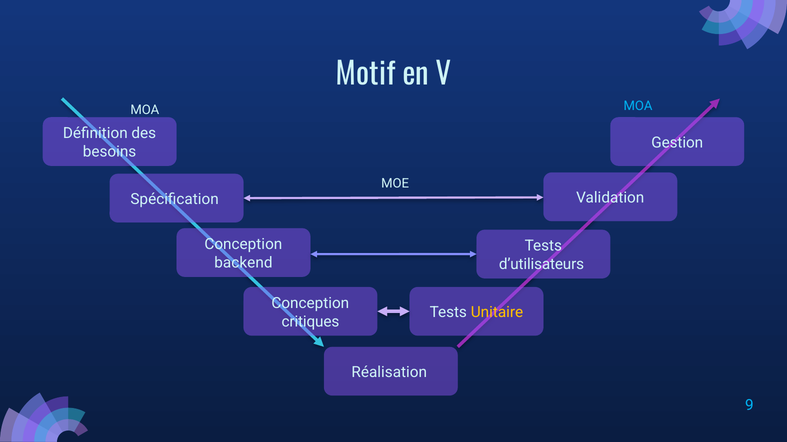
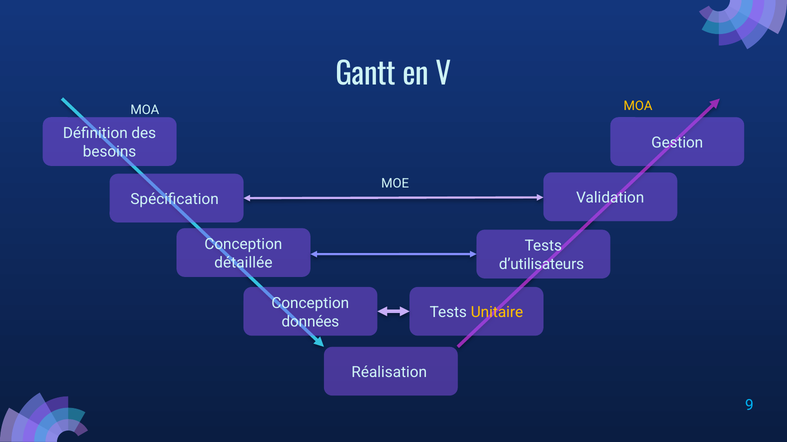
Motif: Motif -> Gantt
MOA at (638, 106) colour: light blue -> yellow
backend: backend -> détaillée
critiques: critiques -> données
